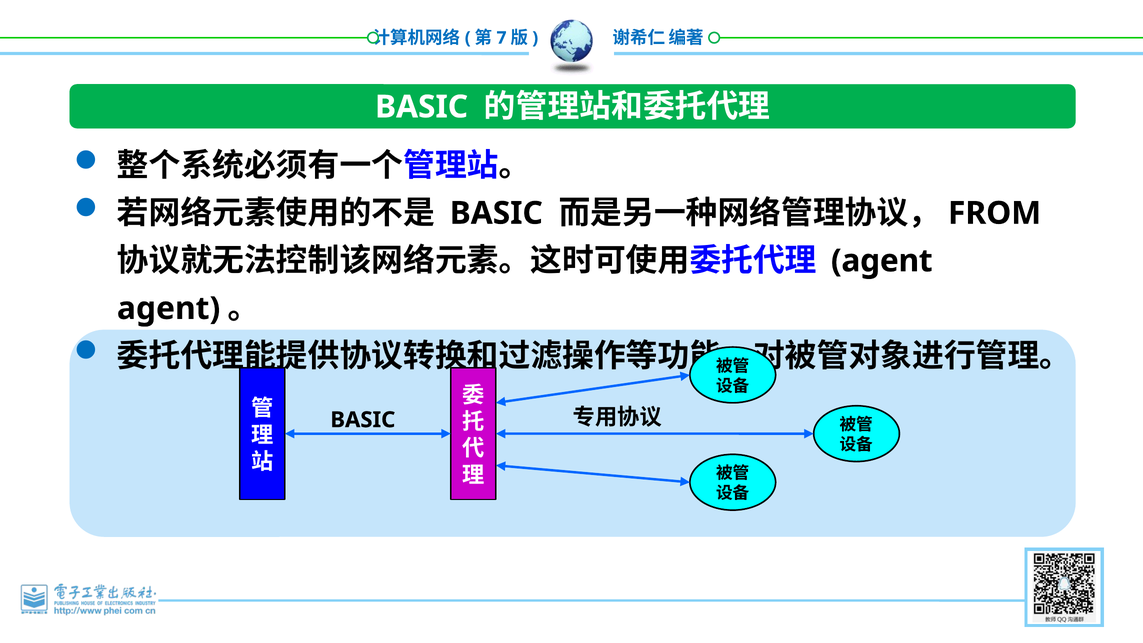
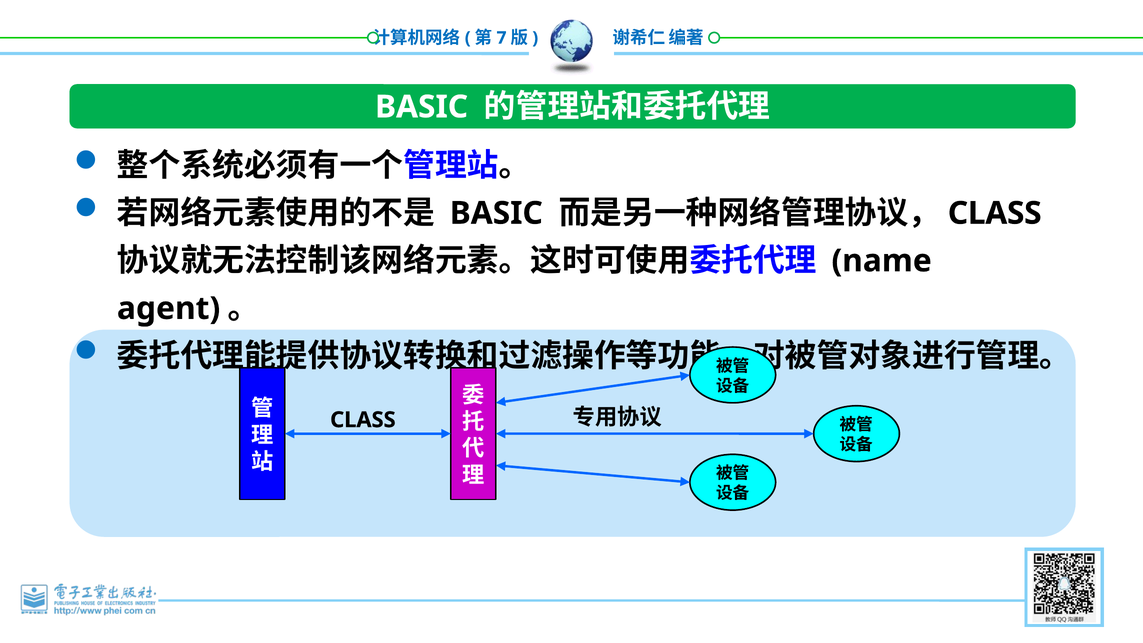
FROM at (995, 213): FROM -> CLASS
agent at (882, 261): agent -> name
BASIC at (363, 420): BASIC -> CLASS
